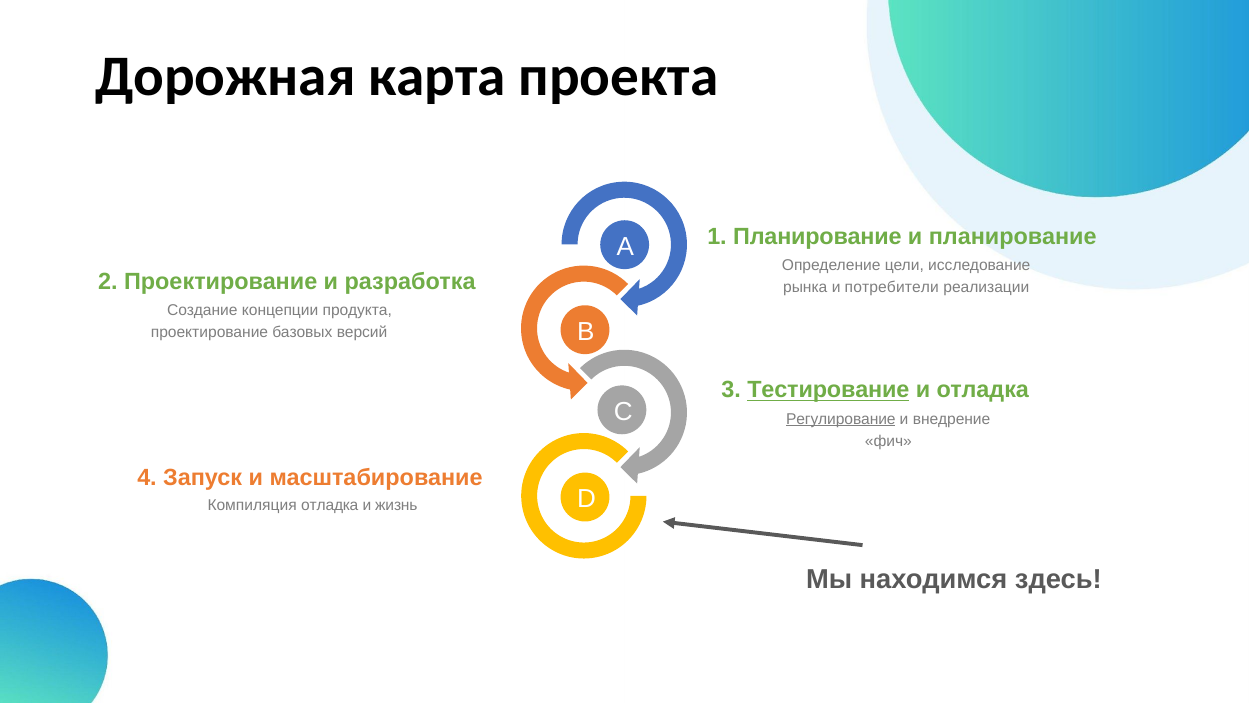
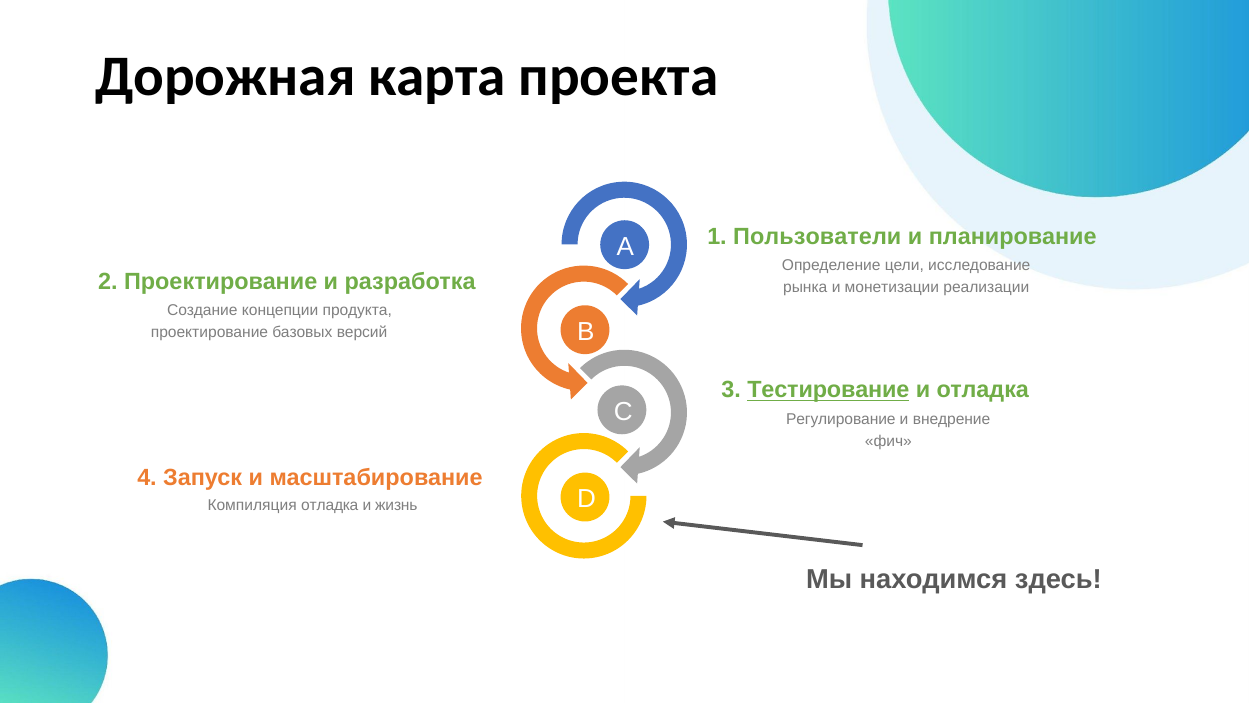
1 Планирование: Планирование -> Пользователи
потребители: потребители -> монетизации
Регулирование underline: present -> none
